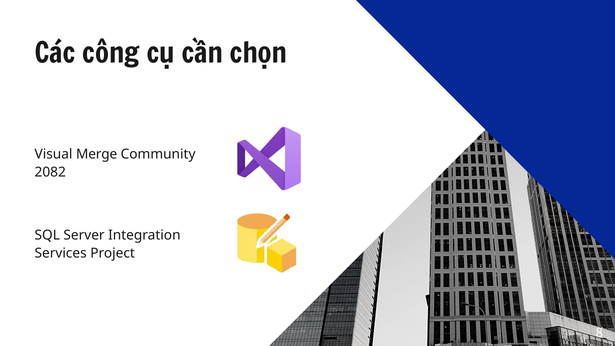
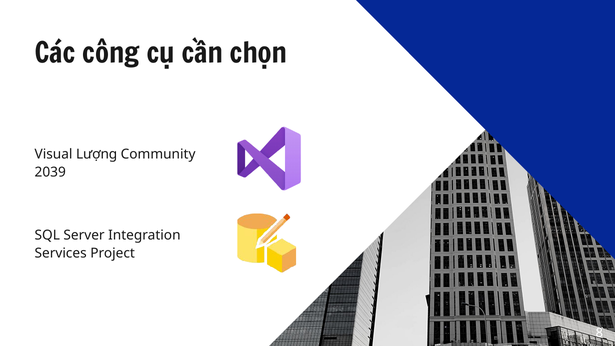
Merge: Merge -> Lượng
2082: 2082 -> 2039
